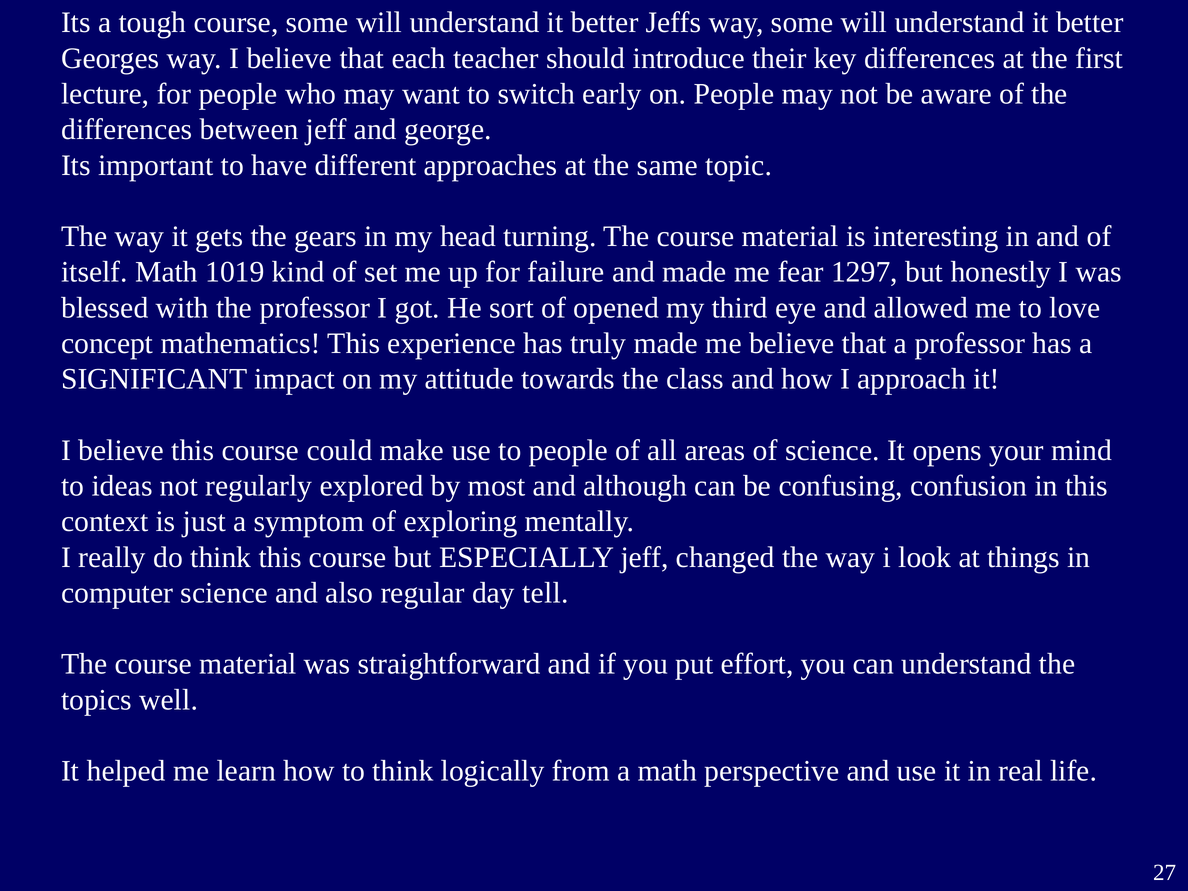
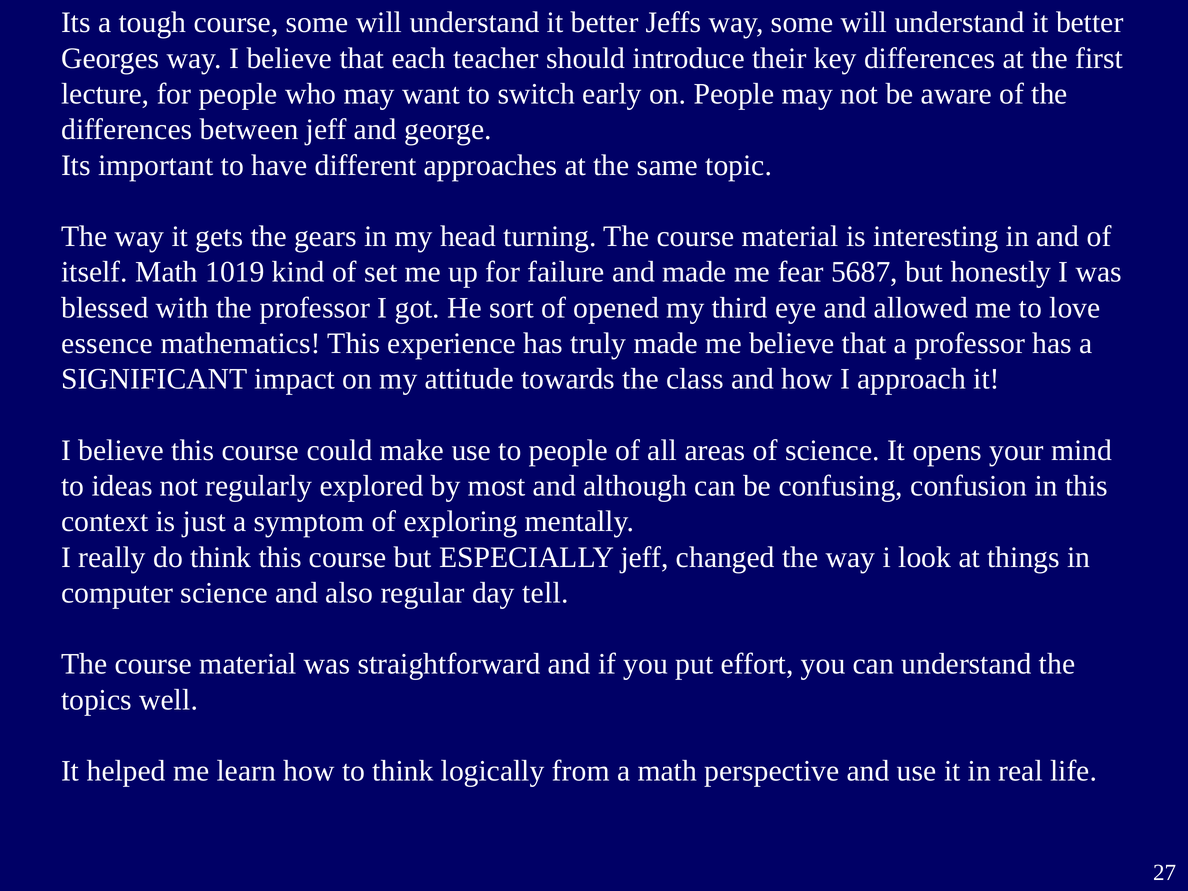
1297: 1297 -> 5687
concept: concept -> essence
